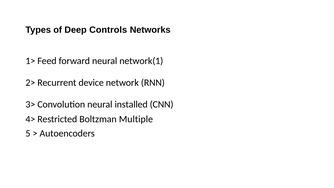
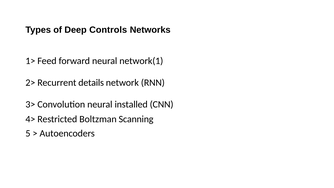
device: device -> details
Multiple: Multiple -> Scanning
